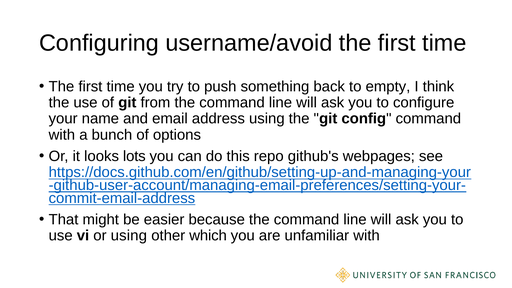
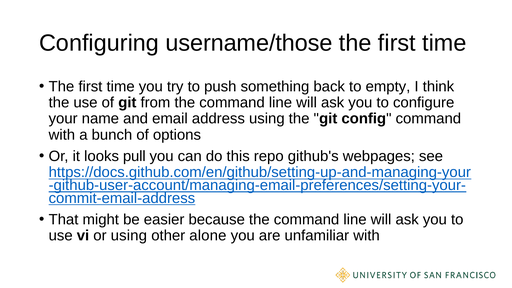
username/avoid: username/avoid -> username/those
lots: lots -> pull
which: which -> alone
